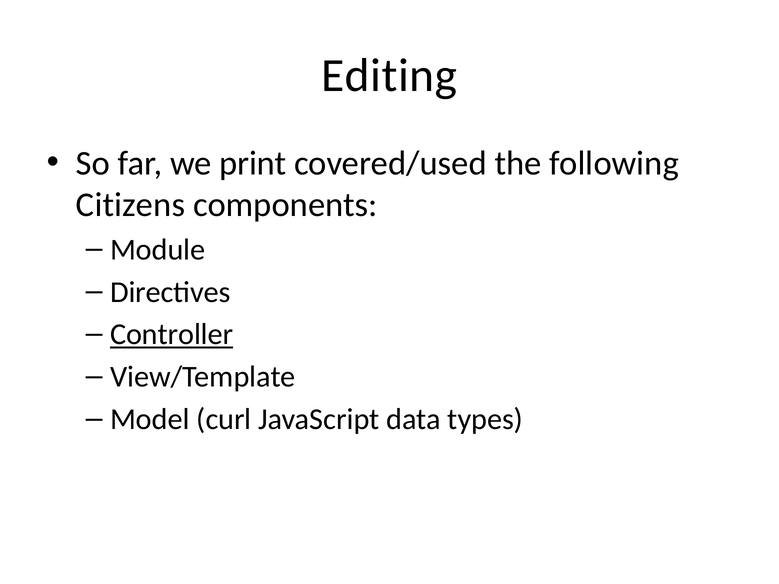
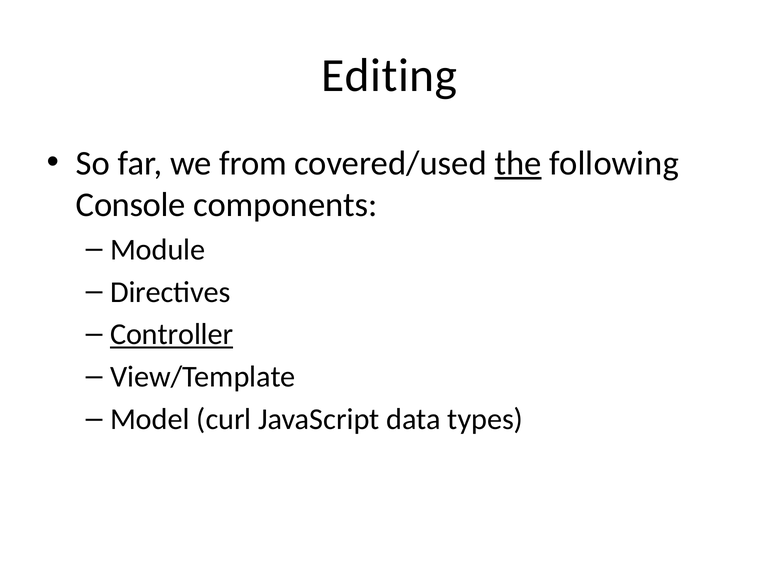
print: print -> from
the underline: none -> present
Citizens: Citizens -> Console
